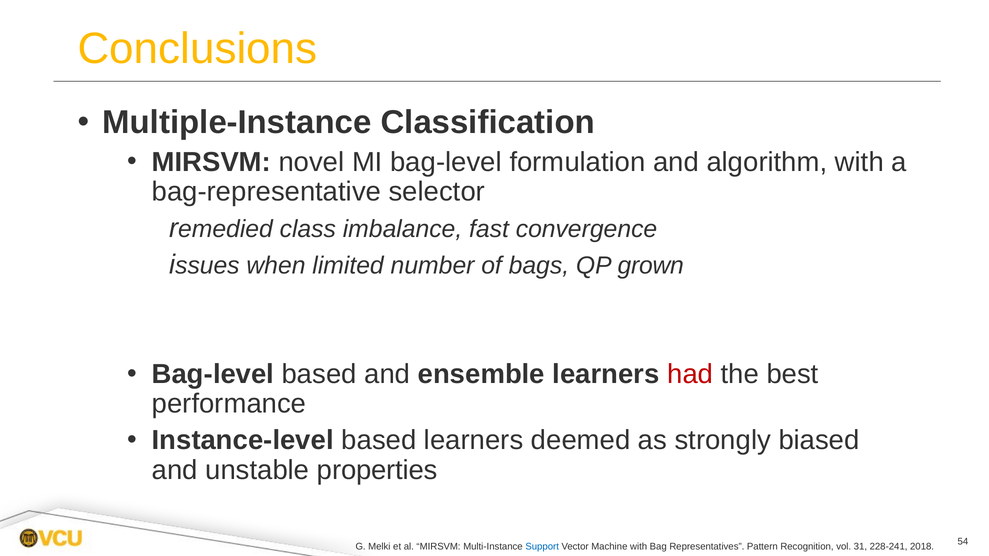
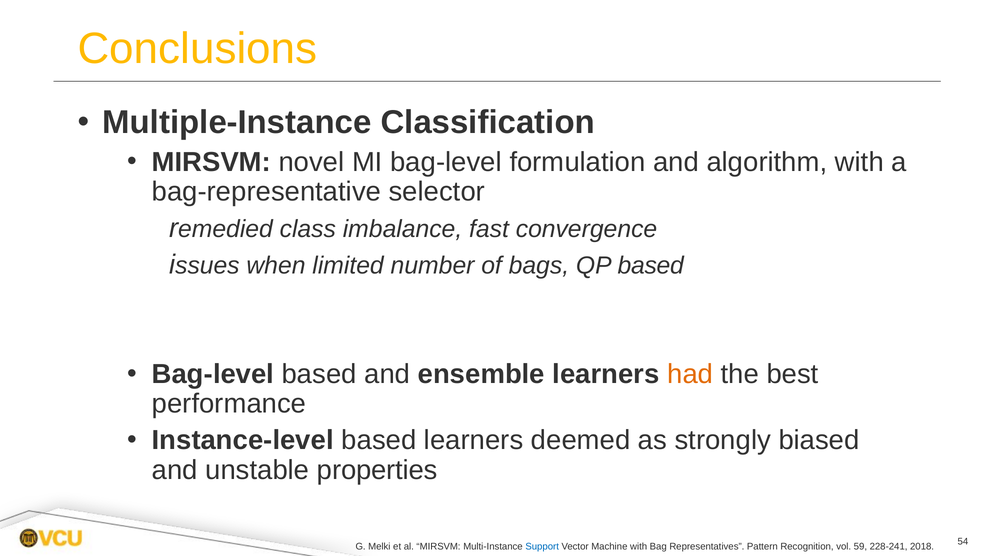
QP grown: grown -> based
had colour: red -> orange
31: 31 -> 59
